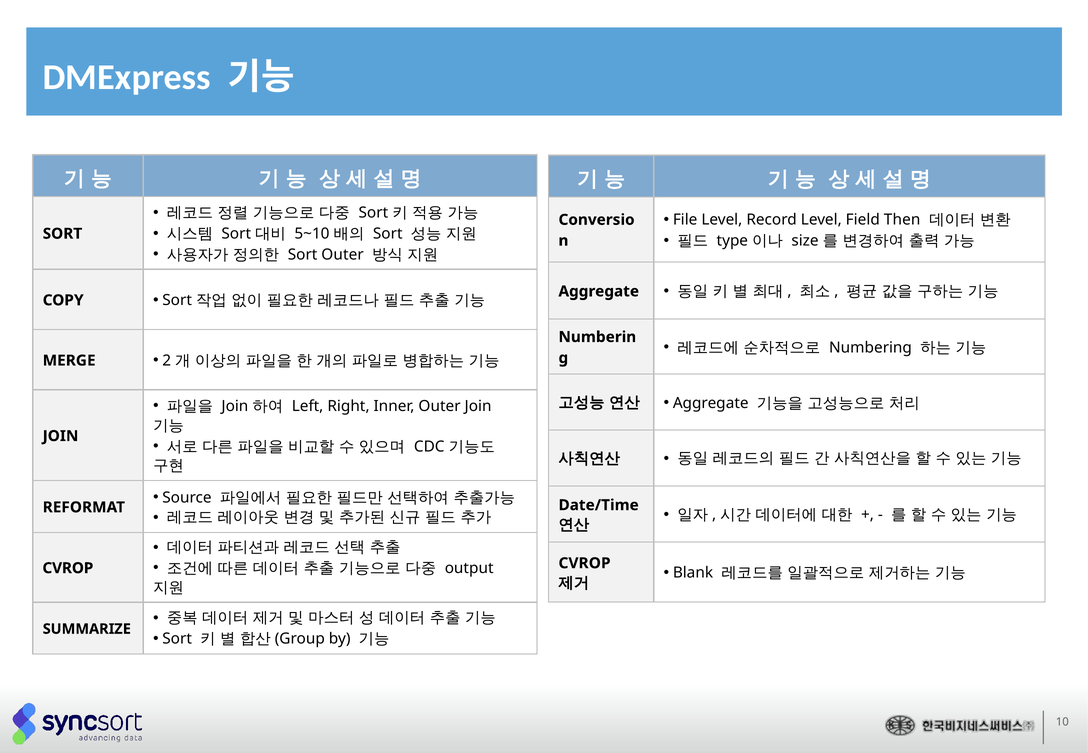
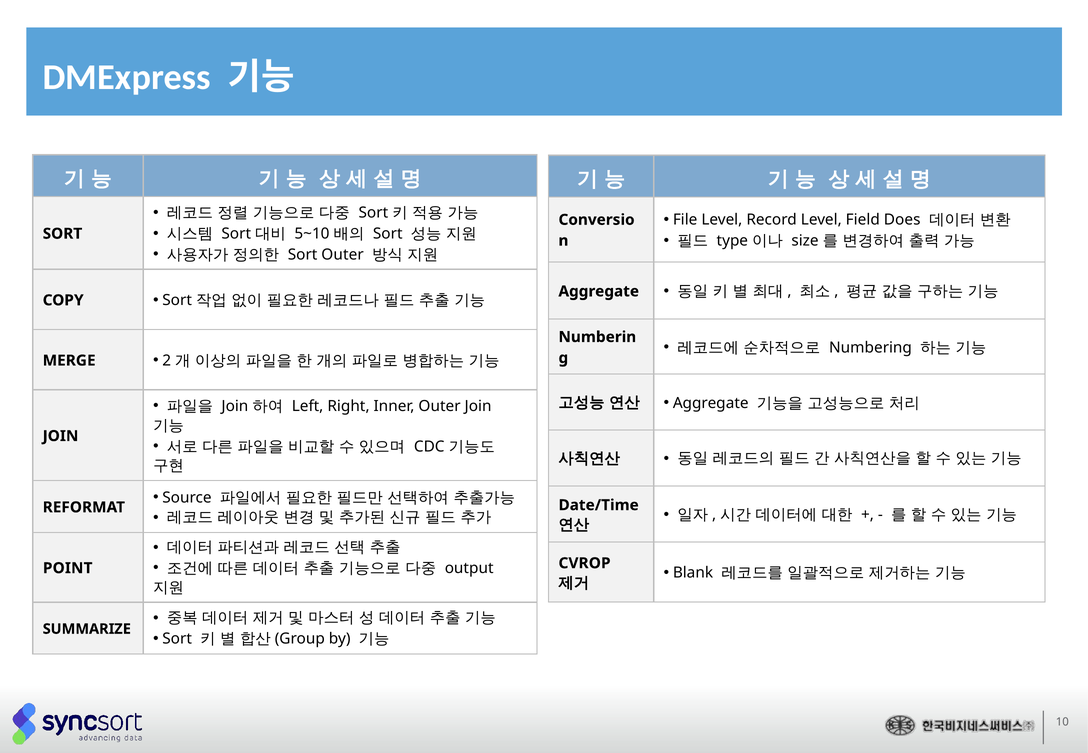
Then: Then -> Does
CVROP at (68, 568): CVROP -> POINT
